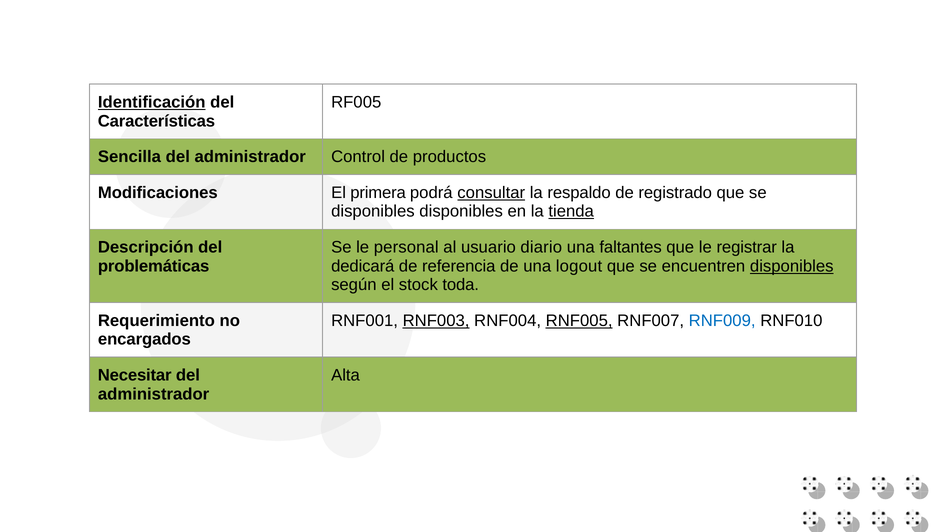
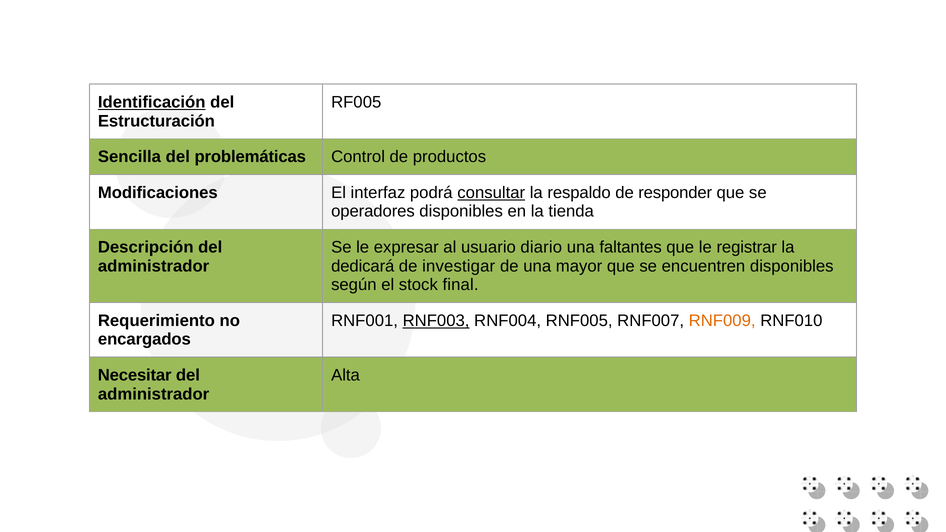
Características: Características -> Estructuración
administrador at (250, 157): administrador -> problemáticas
primera: primera -> interfaz
registrado: registrado -> responder
disponibles at (373, 212): disponibles -> operadores
tienda underline: present -> none
personal: personal -> expresar
problemáticas at (154, 266): problemáticas -> administrador
referencia: referencia -> investigar
logout: logout -> mayor
disponibles at (792, 266) underline: present -> none
toda: toda -> final
RNF005 underline: present -> none
RNF009 colour: blue -> orange
